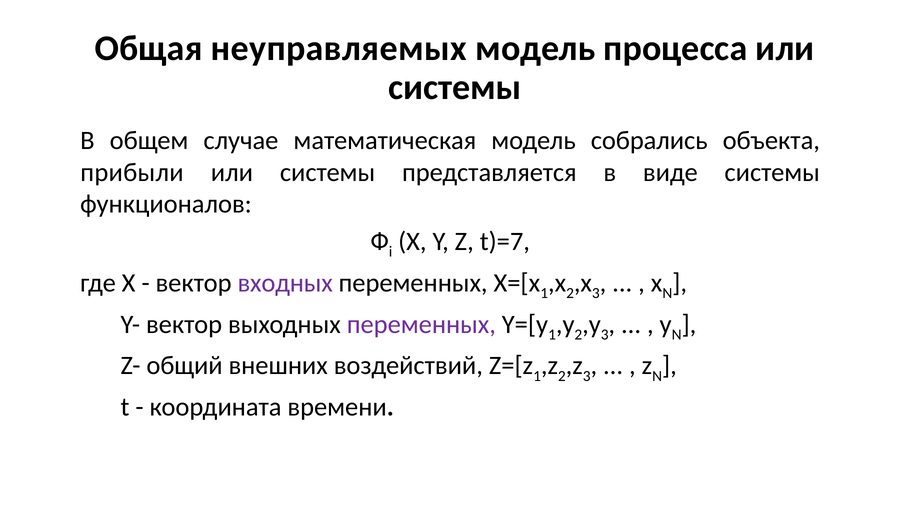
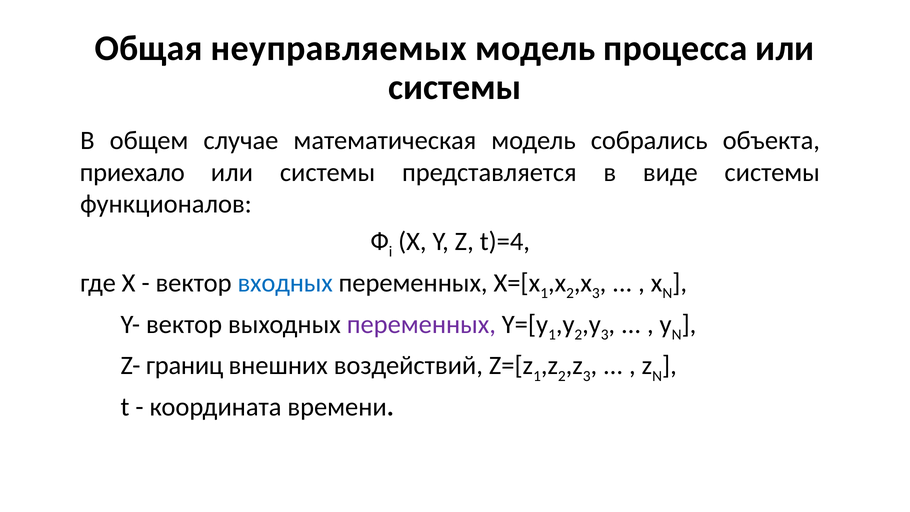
прибыли: прибыли -> приехало
t)=7: t)=7 -> t)=4
входных colour: purple -> blue
общий: общий -> границ
